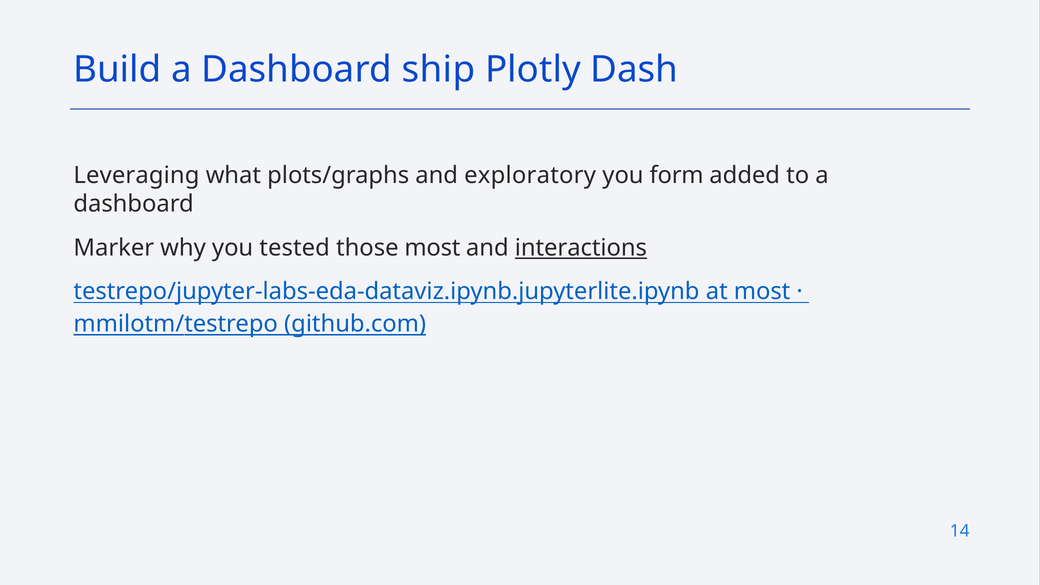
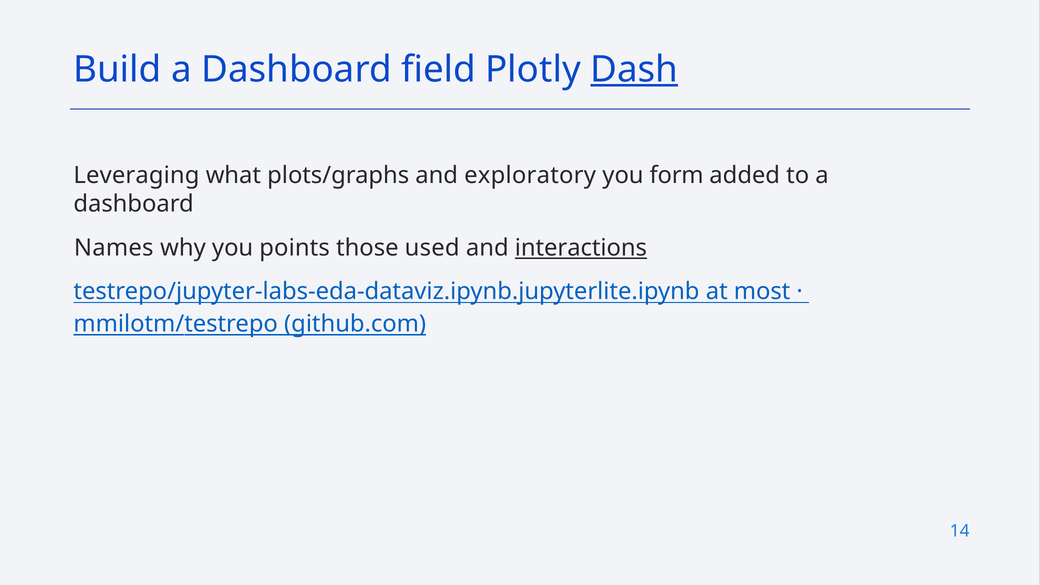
ship: ship -> field
Dash underline: none -> present
Marker: Marker -> Names
tested: tested -> points
those most: most -> used
